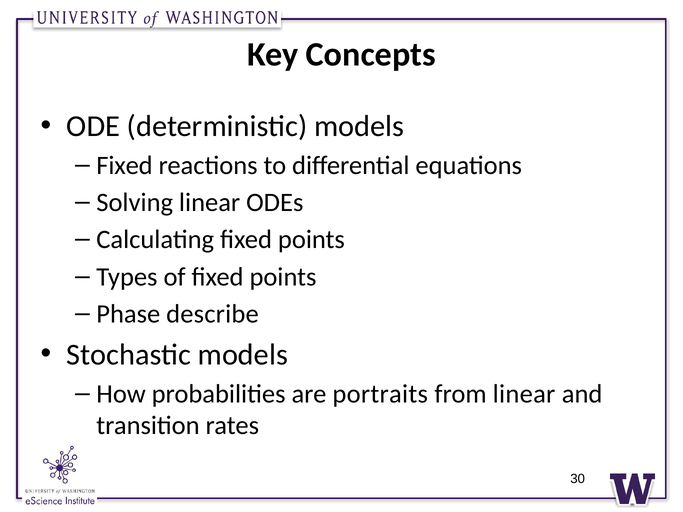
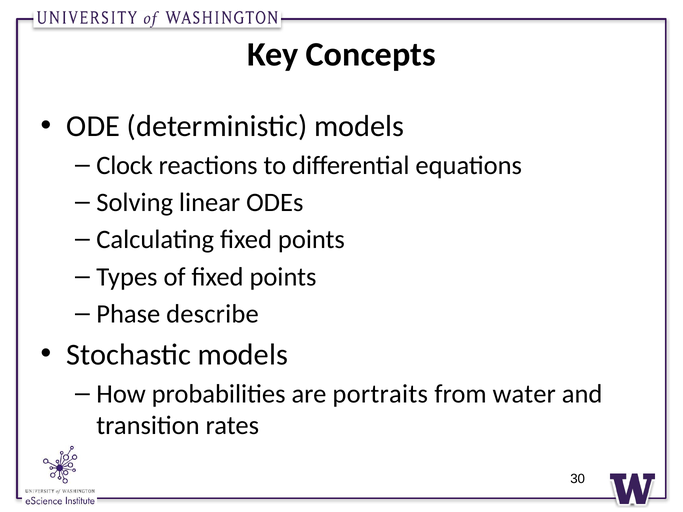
Fixed at (125, 165): Fixed -> Clock
from linear: linear -> water
